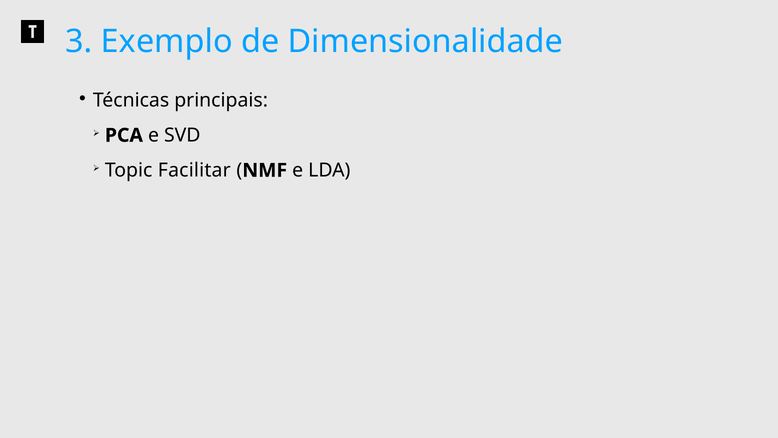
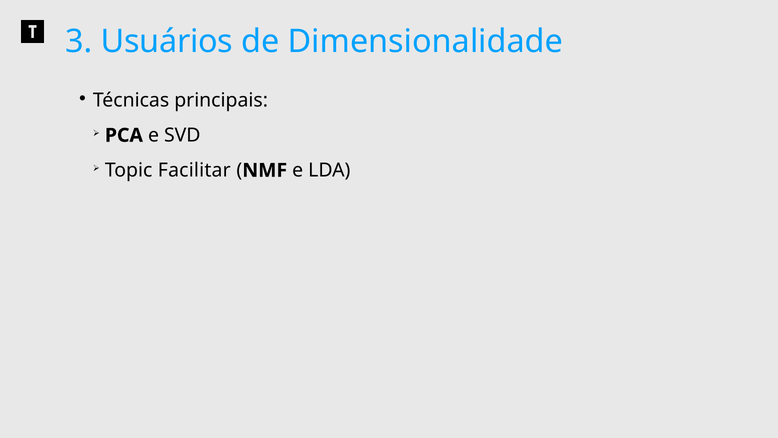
Exemplo: Exemplo -> Usuários
